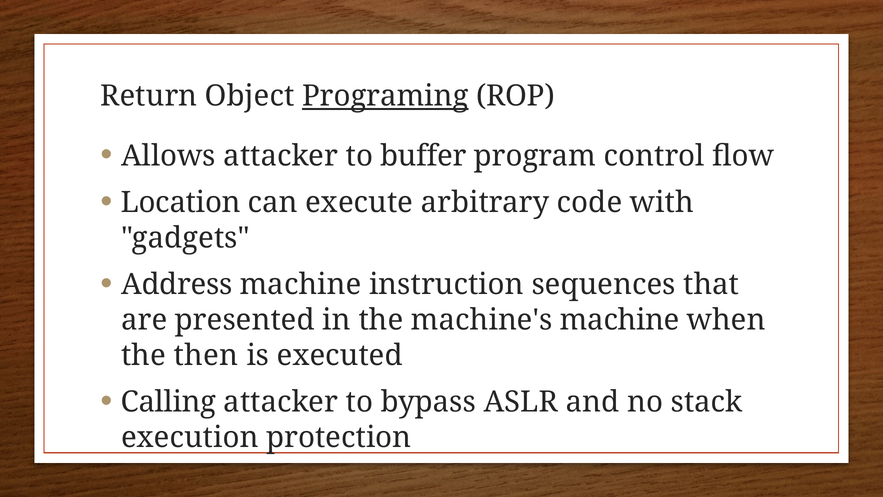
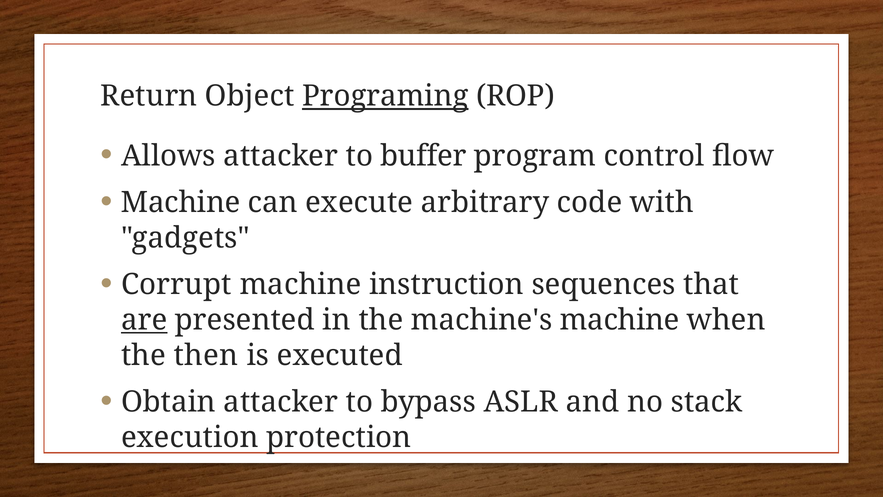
Location at (181, 202): Location -> Machine
Address: Address -> Corrupt
are underline: none -> present
Calling: Calling -> Obtain
